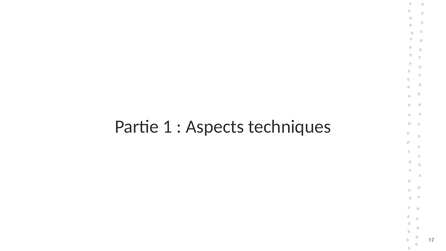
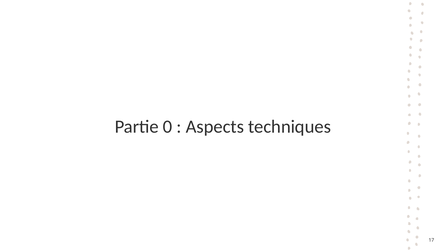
1: 1 -> 0
